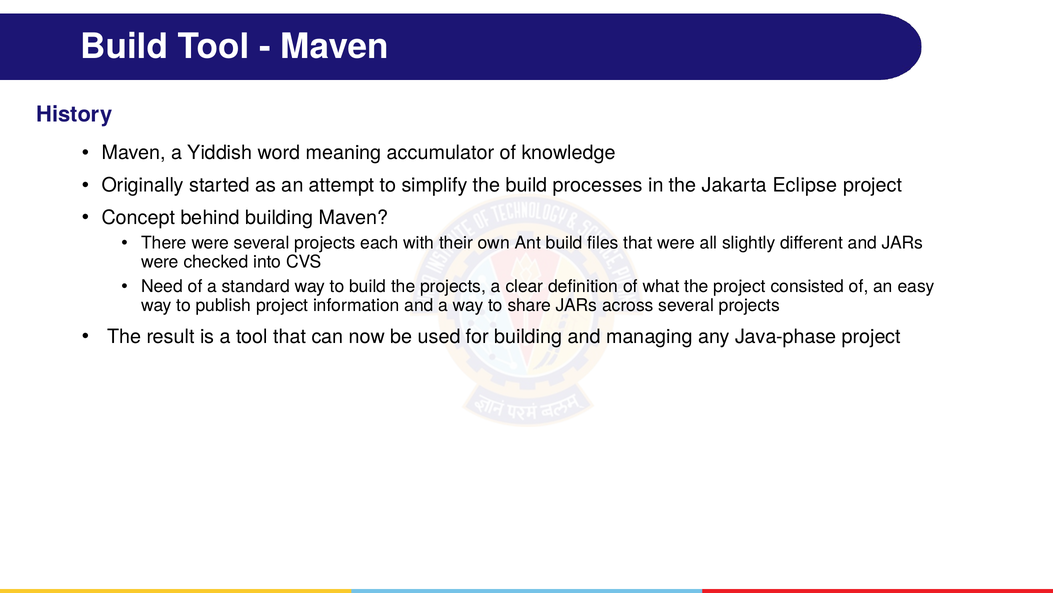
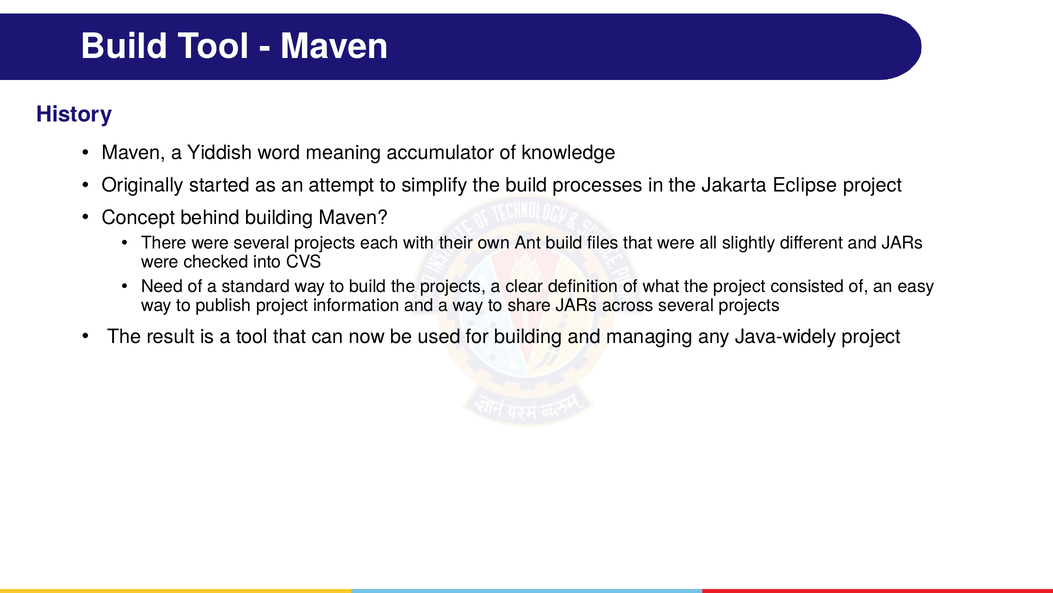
Java-phase: Java-phase -> Java-widely
